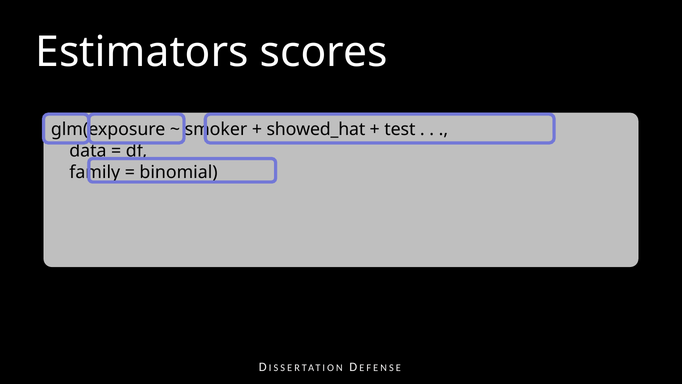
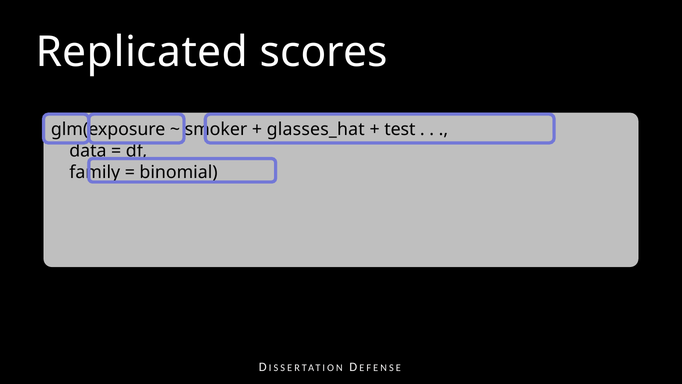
Estimators: Estimators -> Replicated
showed_hat: showed_hat -> glasses_hat
